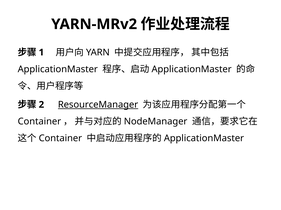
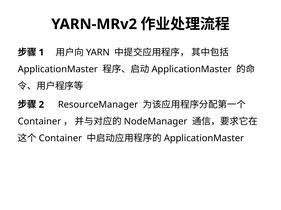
ResourceManager underline: present -> none
